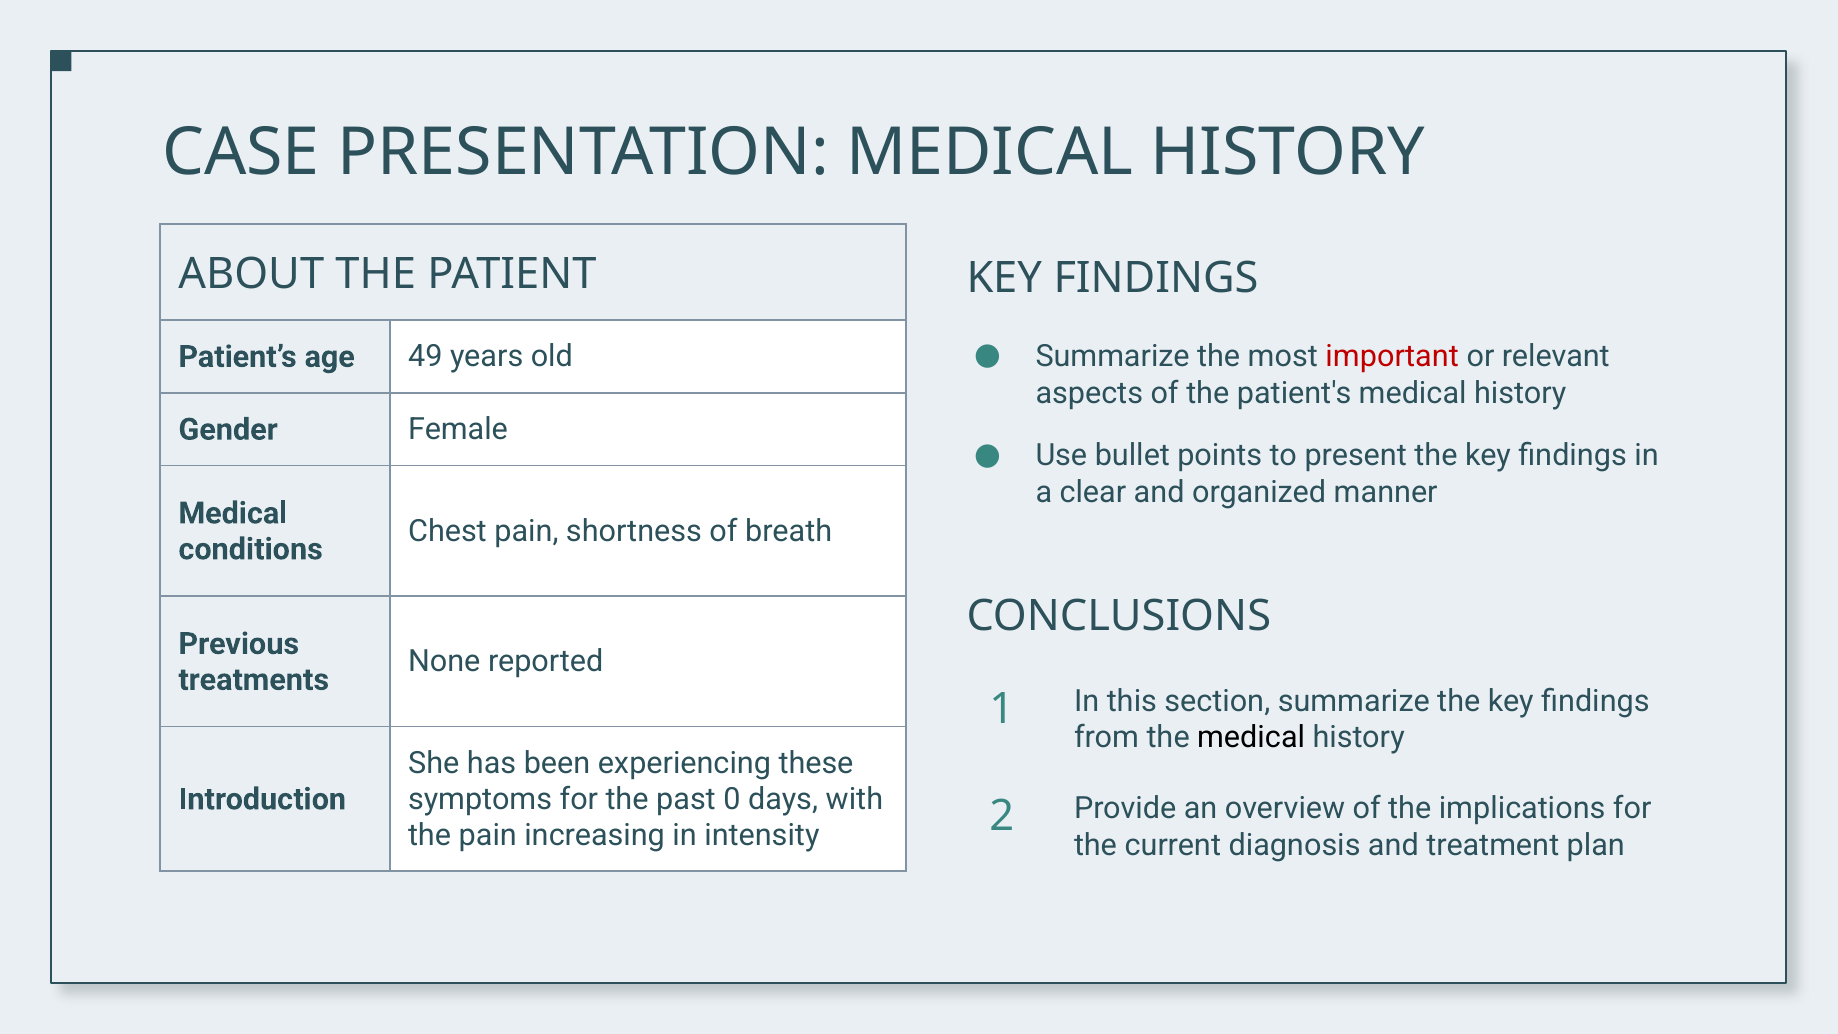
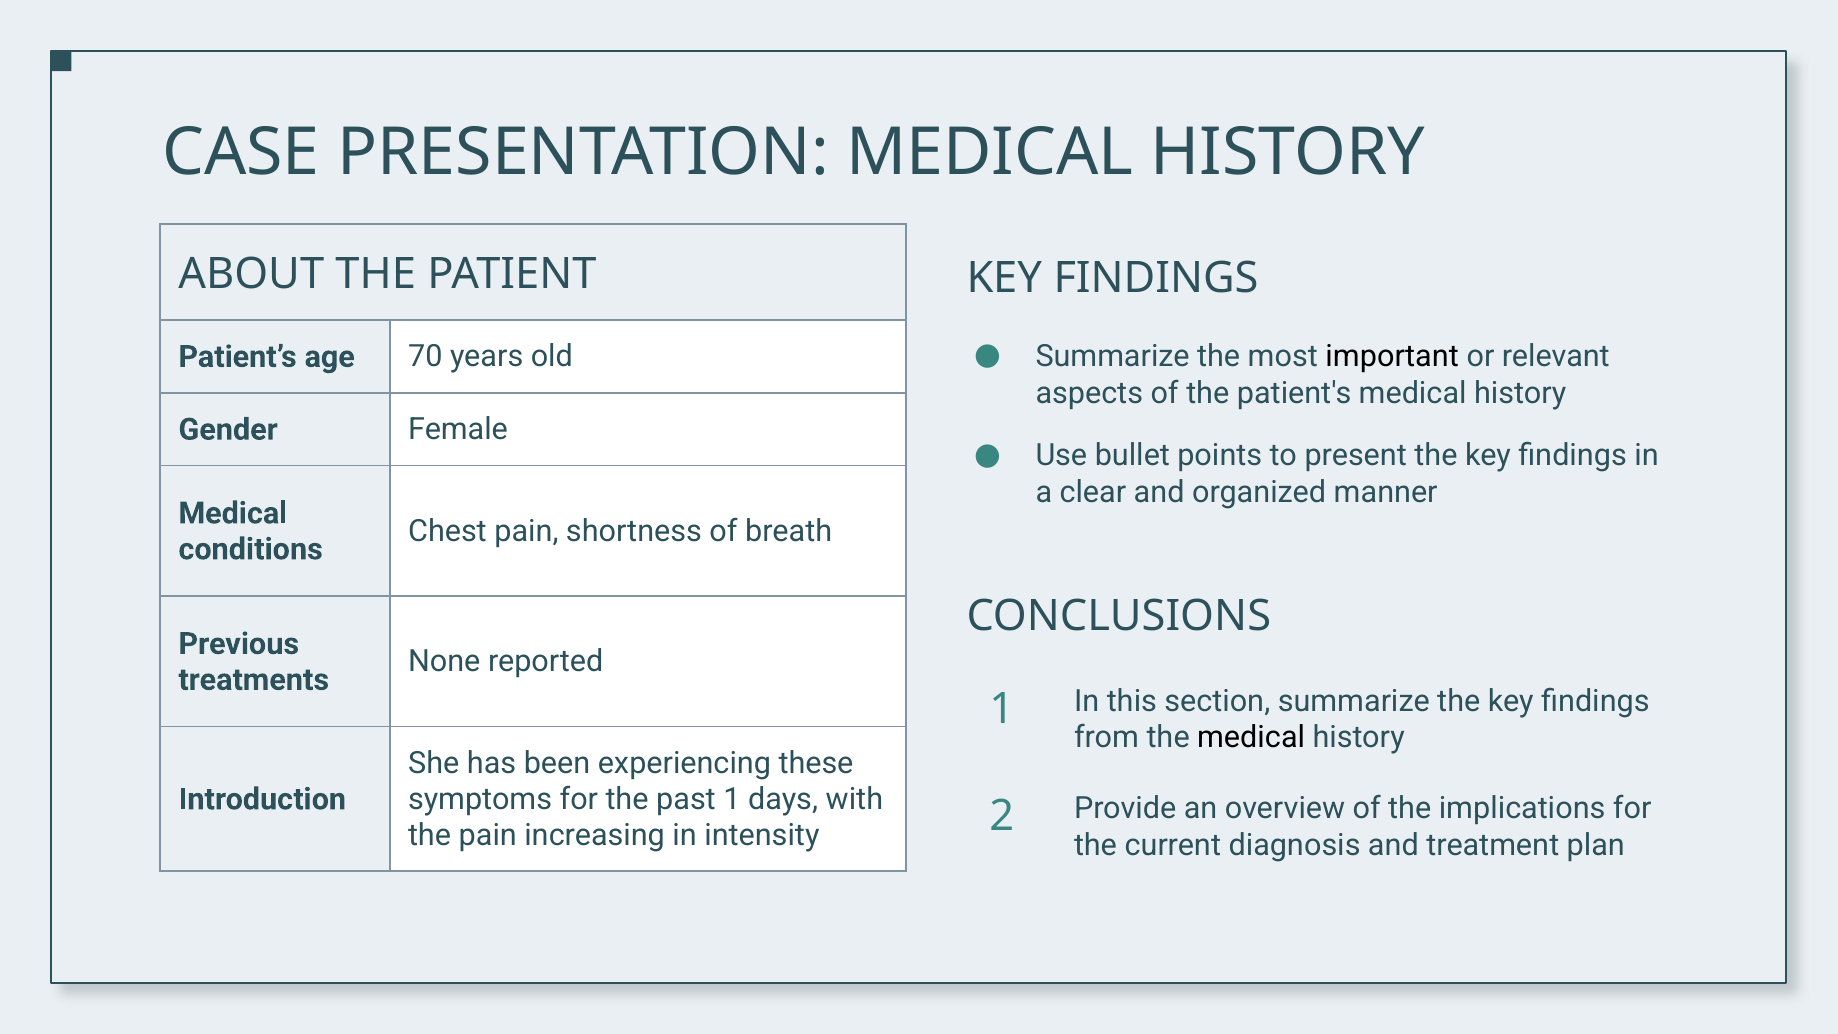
important colour: red -> black
49: 49 -> 70
past 0: 0 -> 1
